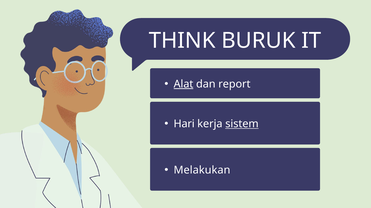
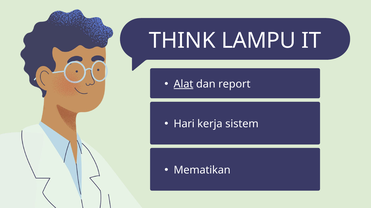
BURUK: BURUK -> LAMPU
sistem underline: present -> none
Melakukan: Melakukan -> Mematikan
